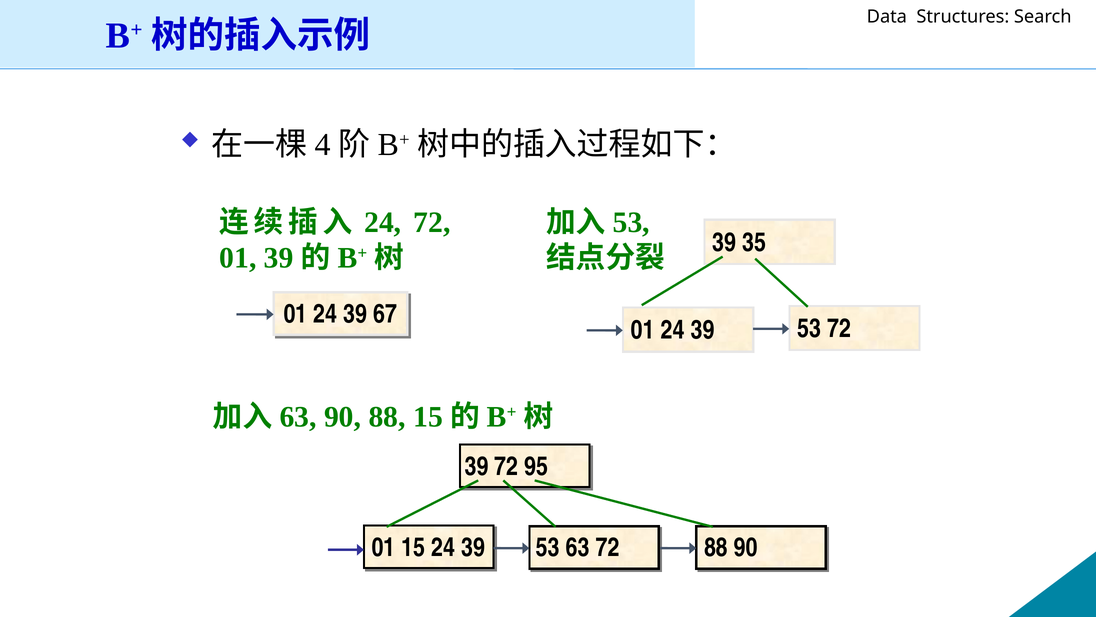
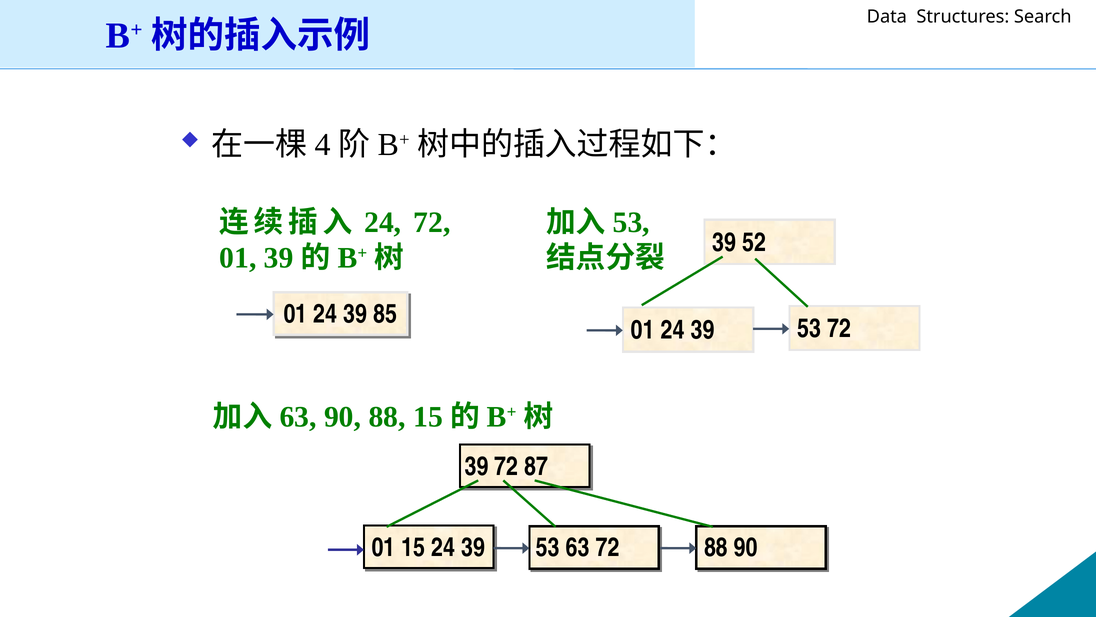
35: 35 -> 52
67: 67 -> 85
95: 95 -> 87
